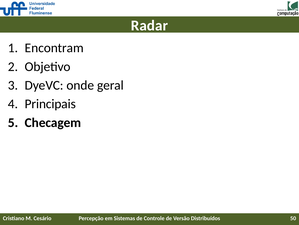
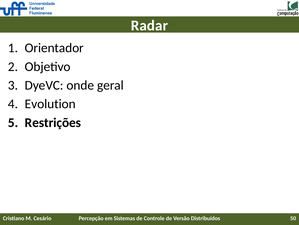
Encontram: Encontram -> Orientador
Principais: Principais -> Evolution
Checagem: Checagem -> Restrições
